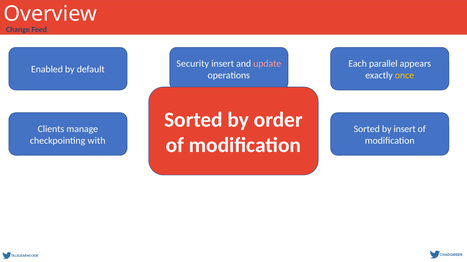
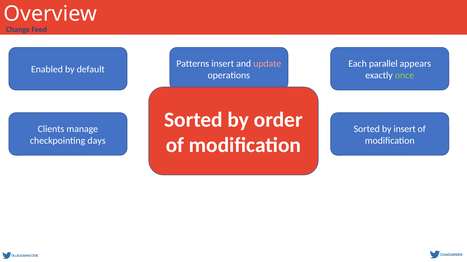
Security: Security -> Patterns
once colour: yellow -> light green
with: with -> days
